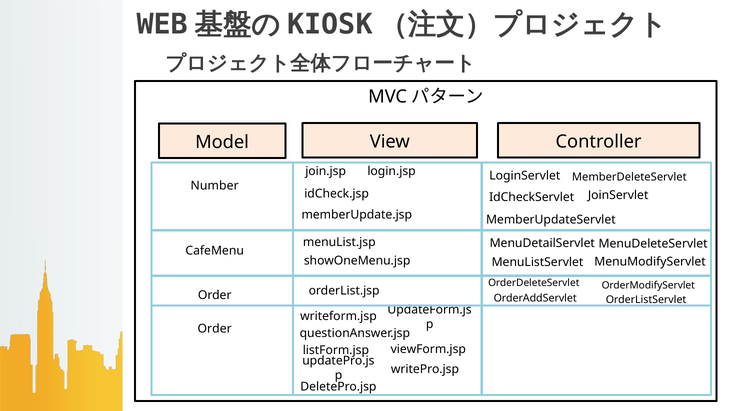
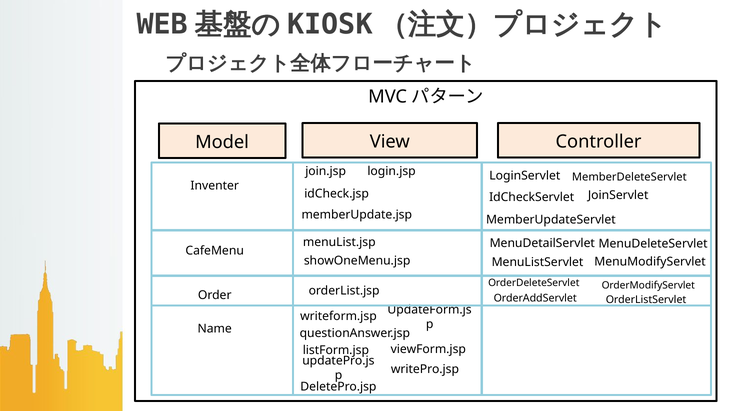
Number: Number -> Inventer
Order at (215, 329): Order -> Name
